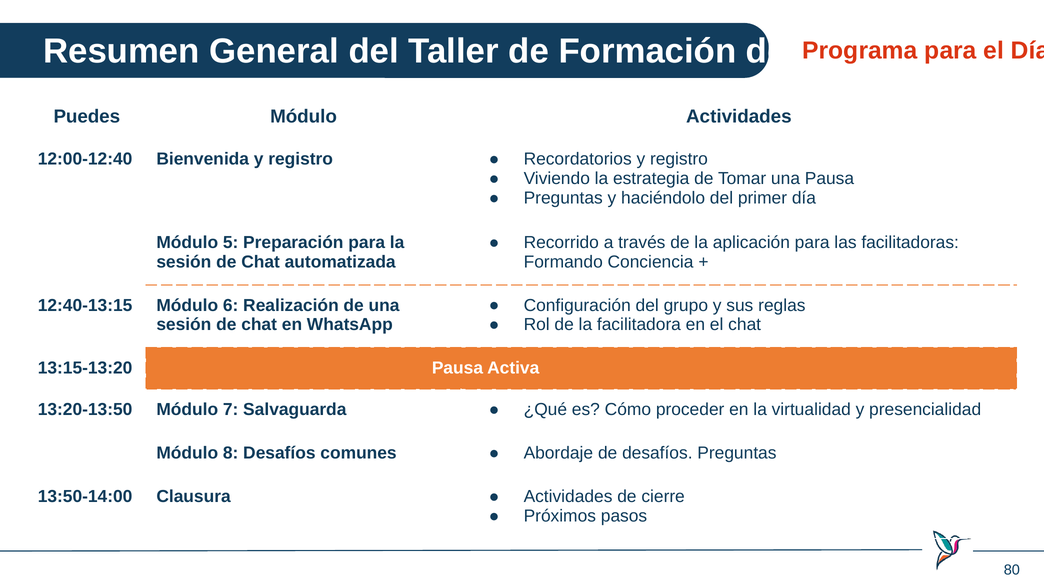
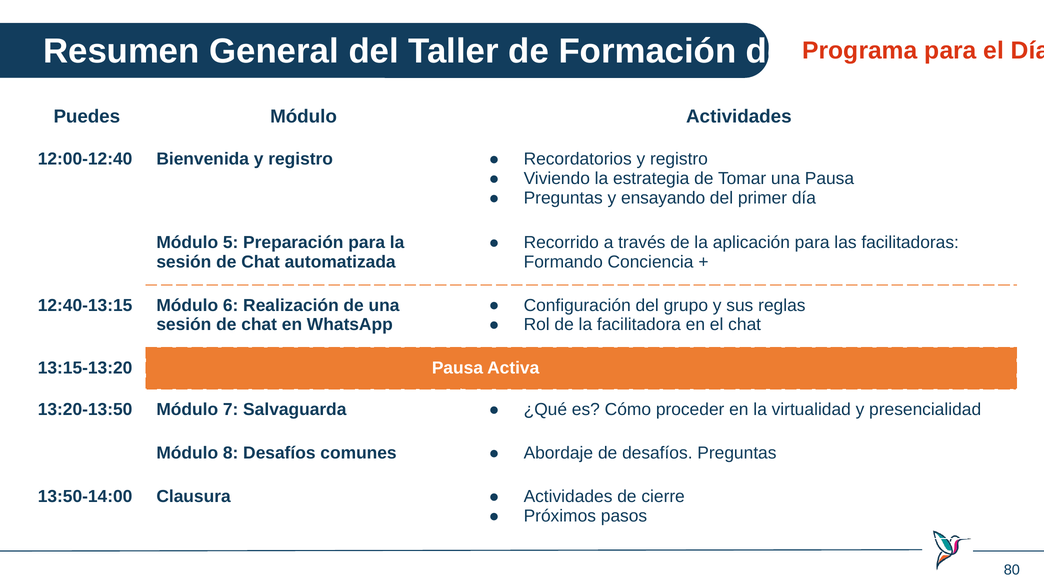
haciéndolo: haciéndolo -> ensayando
